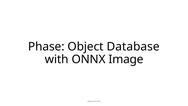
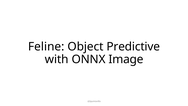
Phase: Phase -> Feline
Database: Database -> Predictive
